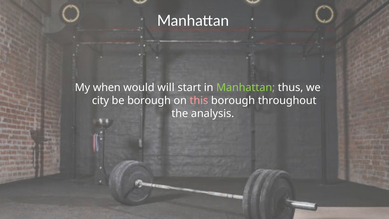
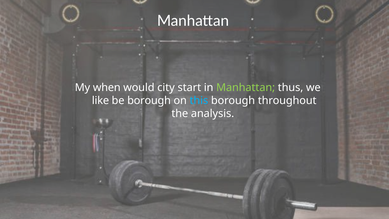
will: will -> city
city: city -> like
this colour: pink -> light blue
